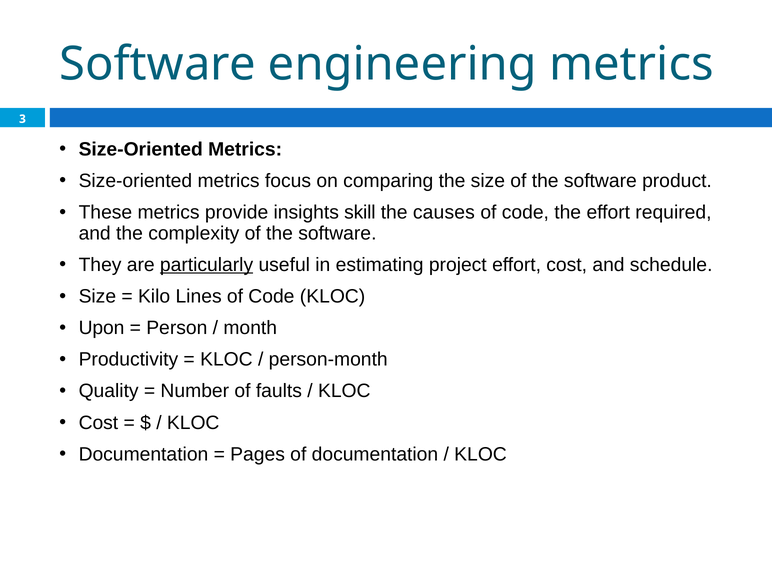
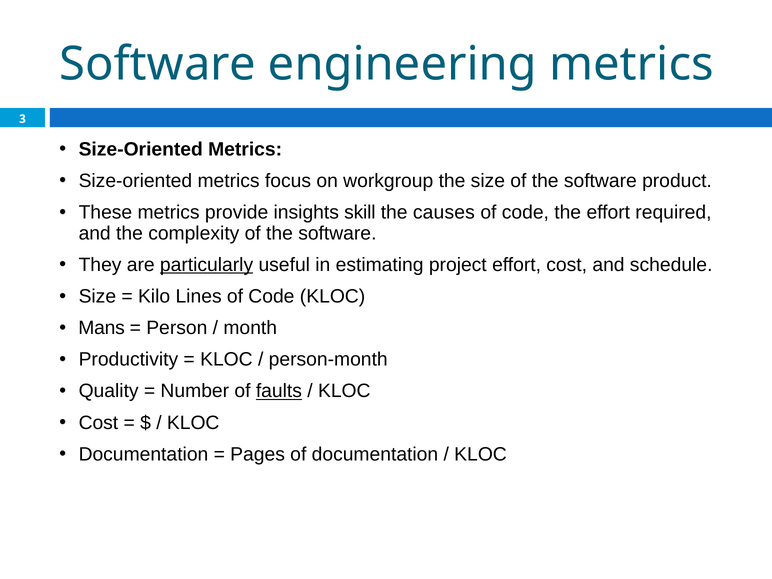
comparing: comparing -> workgroup
Upon: Upon -> Mans
faults underline: none -> present
